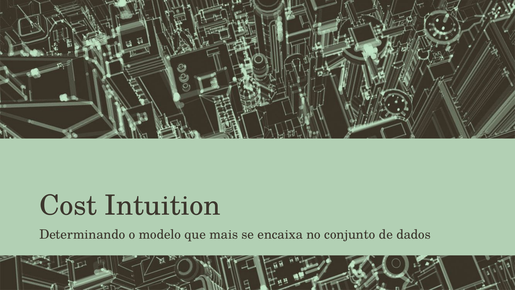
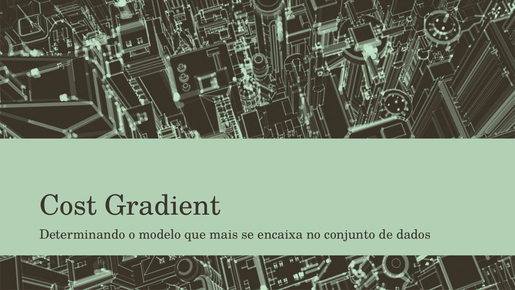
Intuition: Intuition -> Gradient
